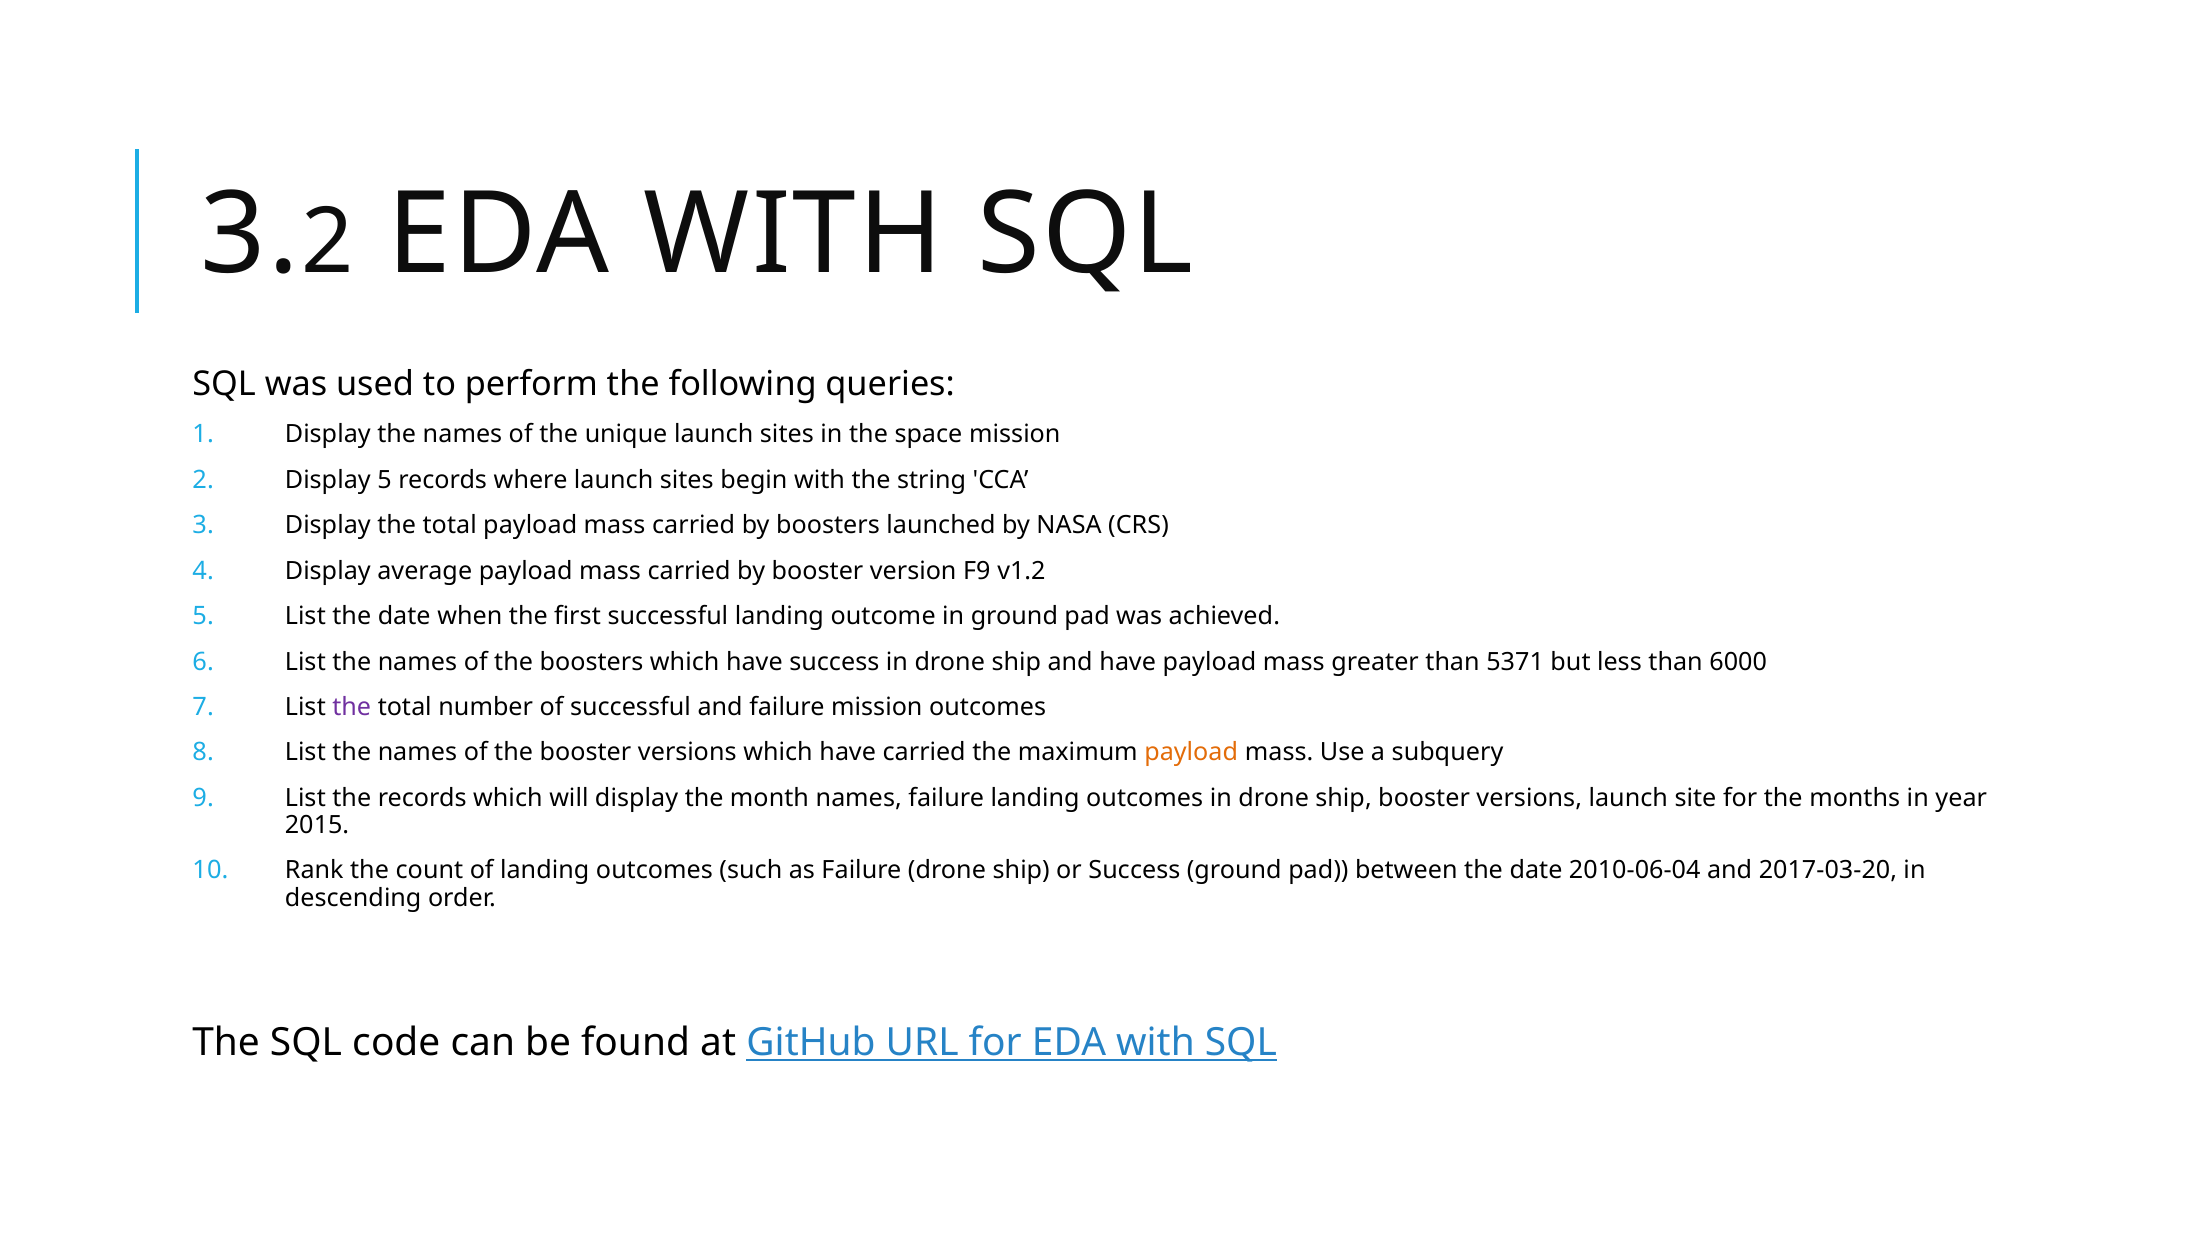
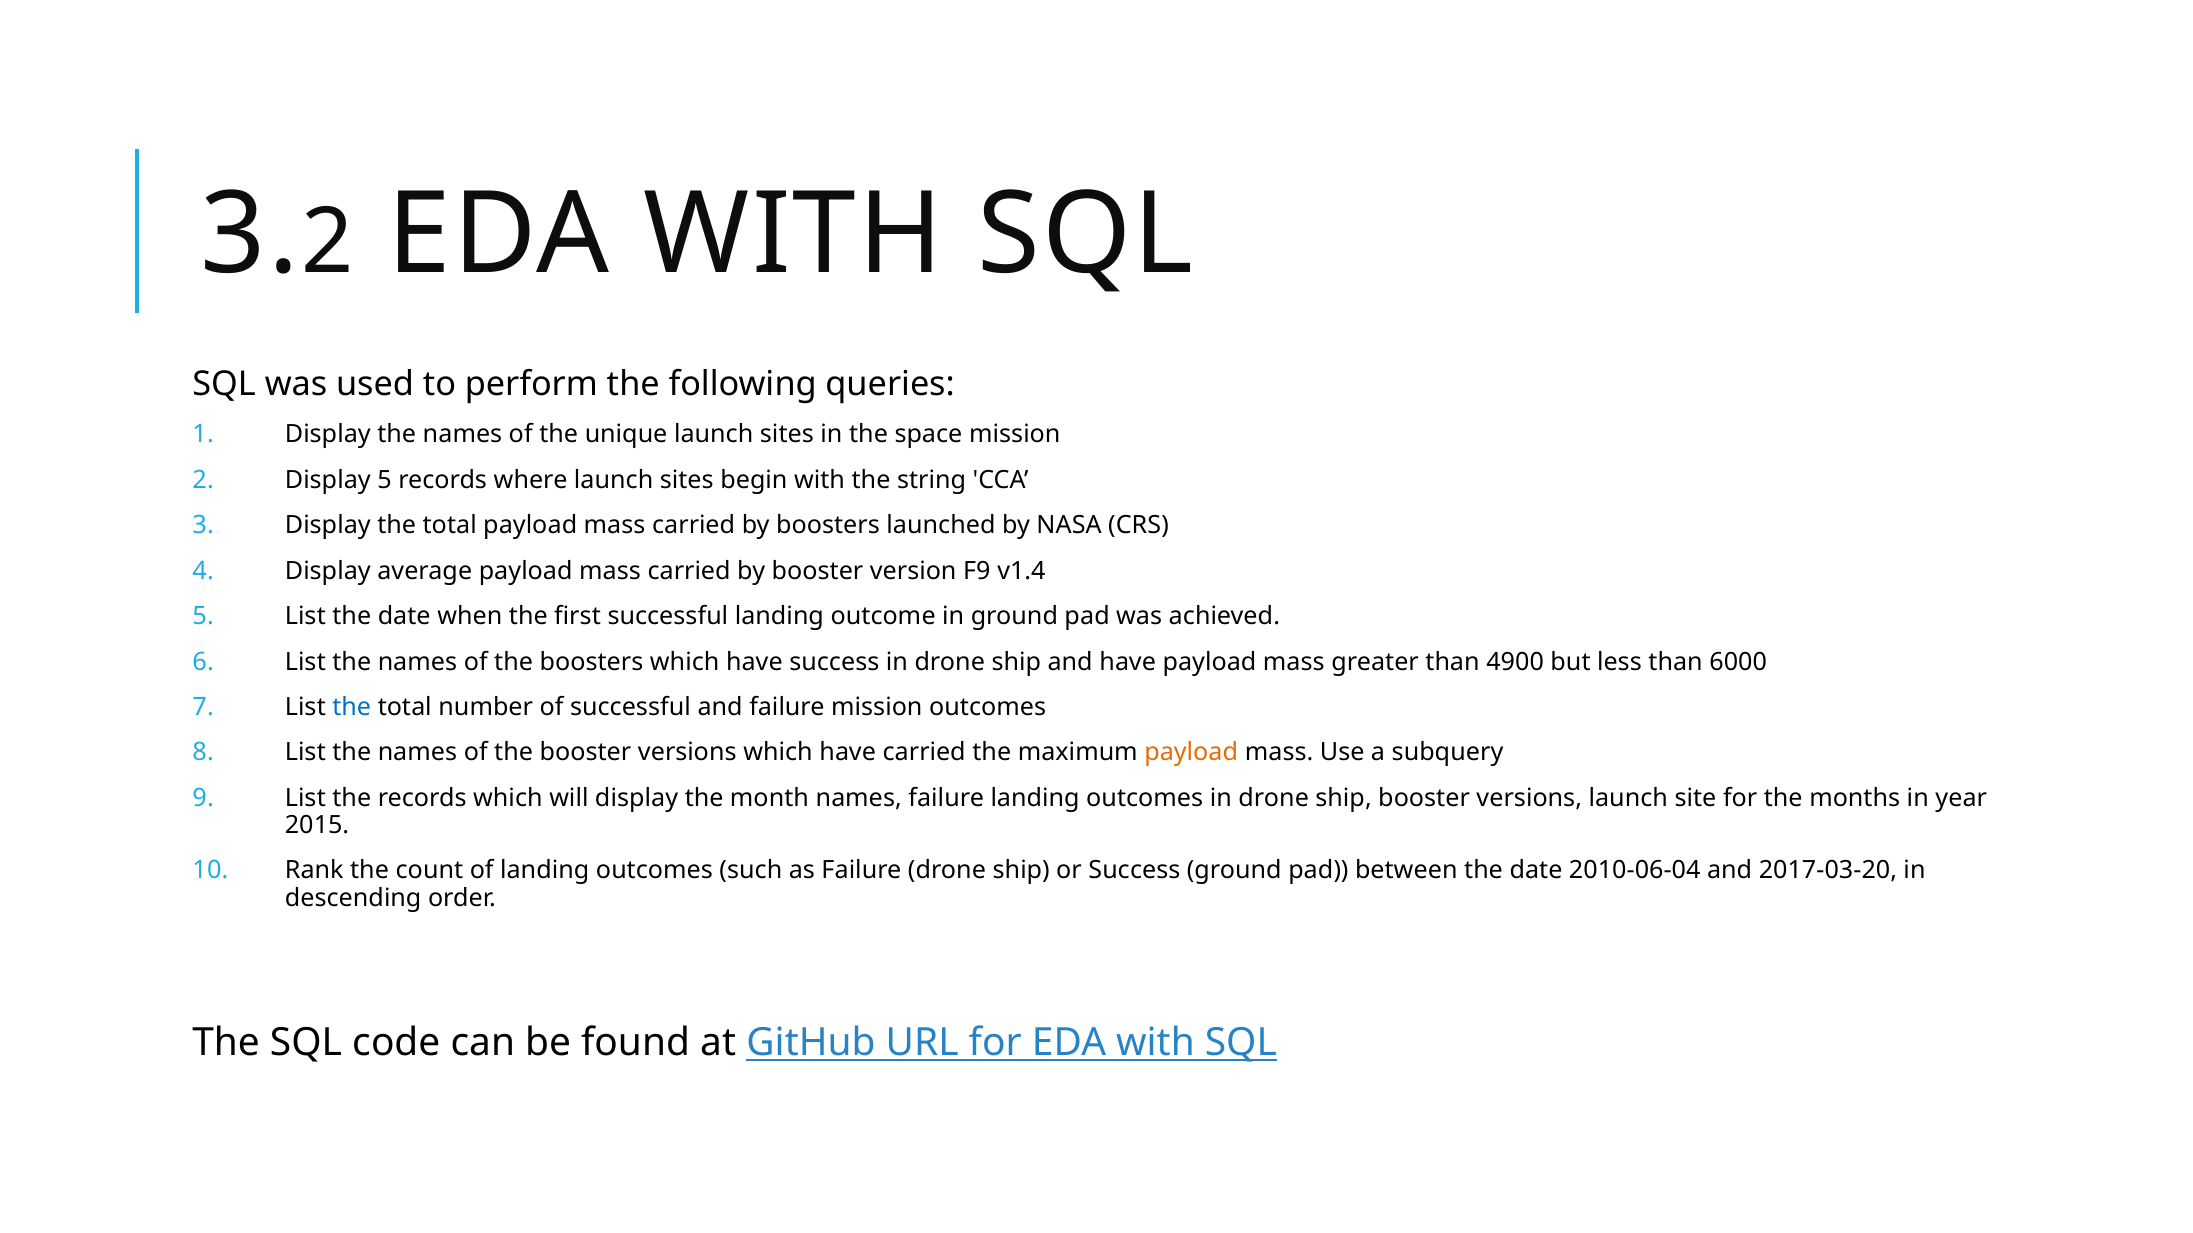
v1.2: v1.2 -> v1.4
5371: 5371 -> 4900
the at (352, 707) colour: purple -> blue
